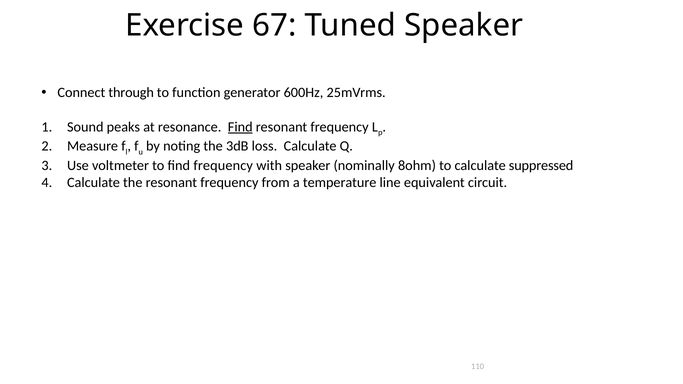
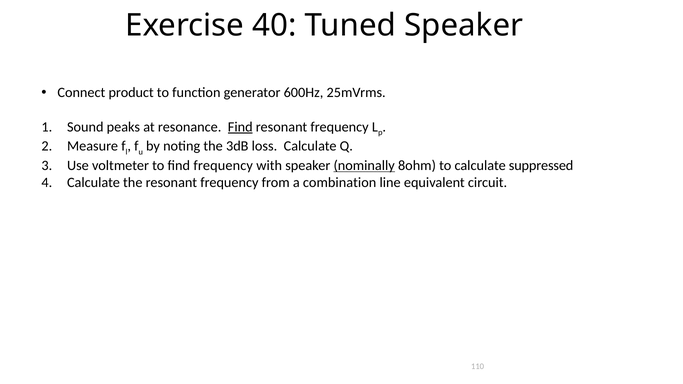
67: 67 -> 40
through: through -> product
nominally underline: none -> present
temperature: temperature -> combination
